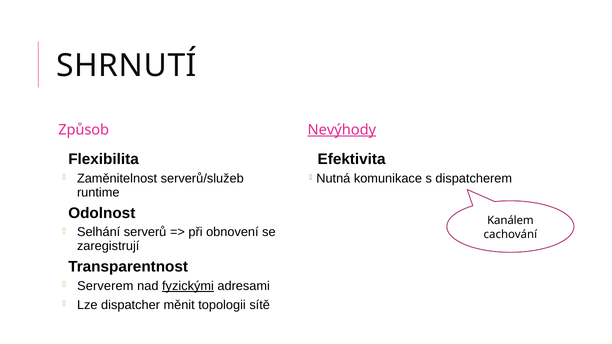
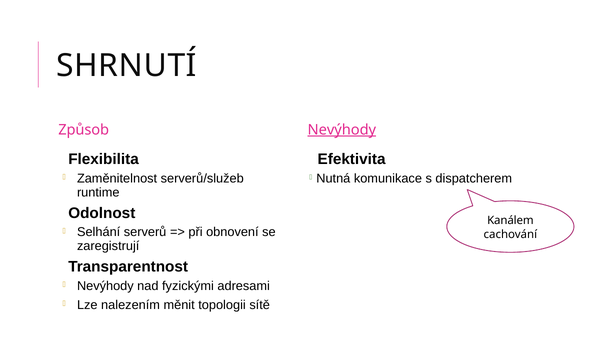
Serverem at (105, 286): Serverem -> Nevýhody
fyzickými underline: present -> none
dispatcher: dispatcher -> nalezením
